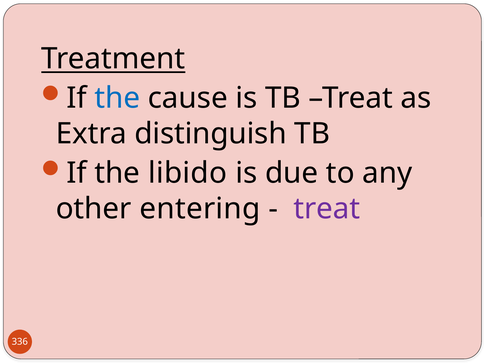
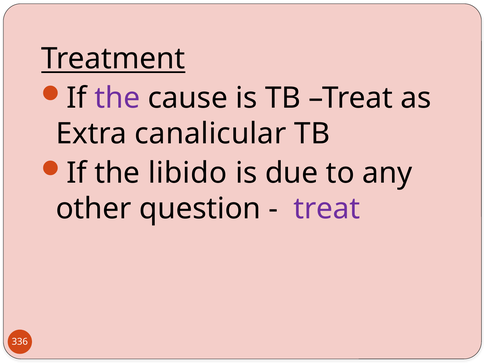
the at (117, 98) colour: blue -> purple
distinguish: distinguish -> canalicular
entering: entering -> question
